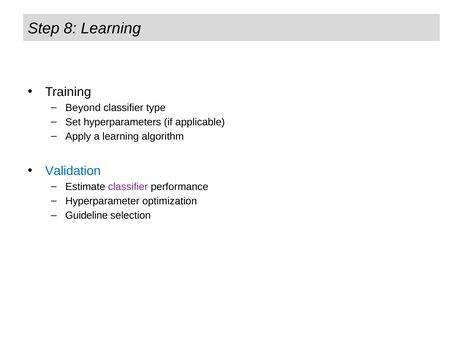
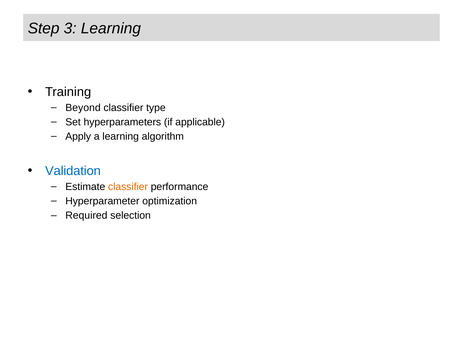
8: 8 -> 3
classifier at (128, 187) colour: purple -> orange
Guideline: Guideline -> Required
